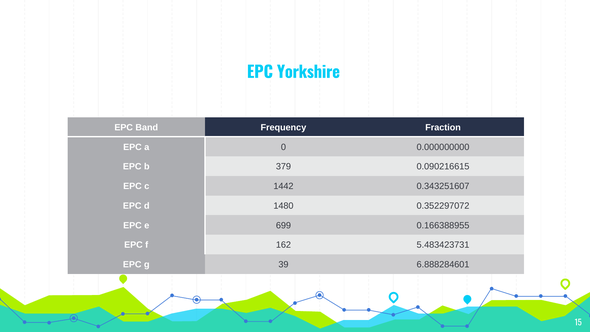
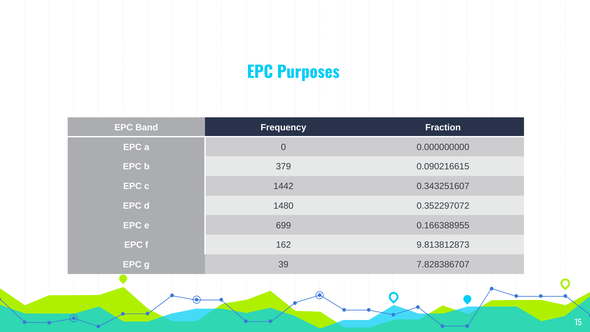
Yorkshire: Yorkshire -> Purposes
5.483423731: 5.483423731 -> 9.813812873
6.888284601: 6.888284601 -> 7.828386707
